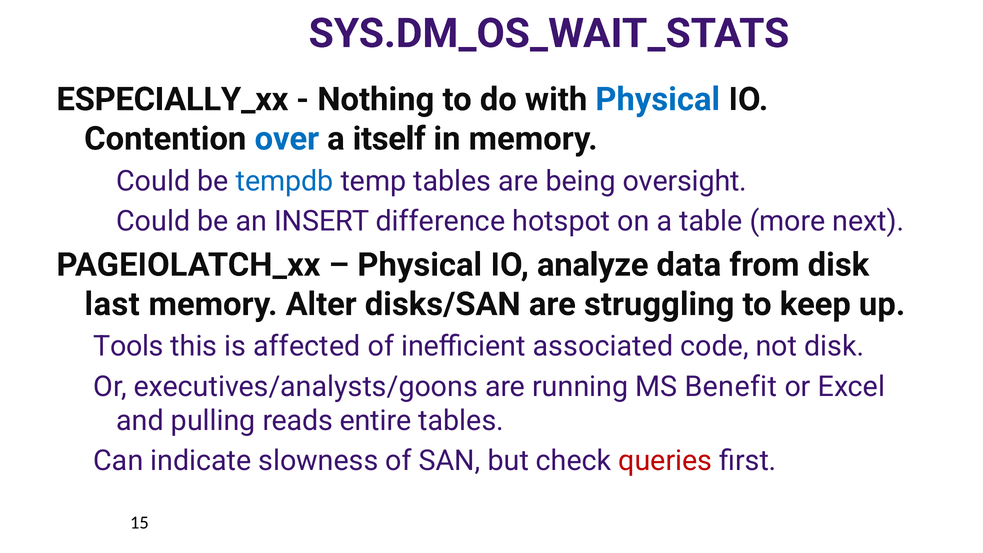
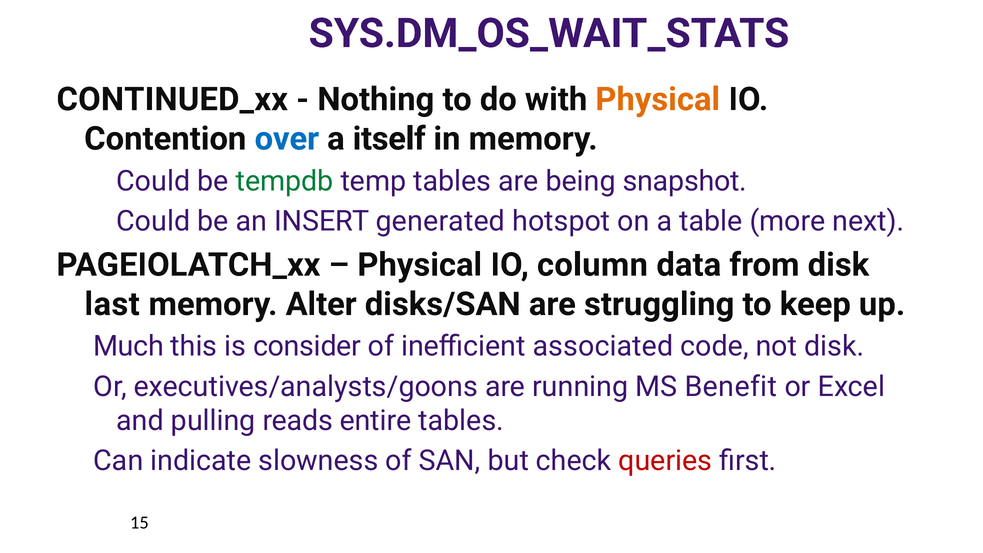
ESPECIALLY_xx: ESPECIALLY_xx -> CONTINUED_xx
Physical at (658, 99) colour: blue -> orange
tempdb colour: blue -> green
oversight: oversight -> snapshot
difference: difference -> generated
analyze: analyze -> column
Tools: Tools -> Much
affected: affected -> consider
